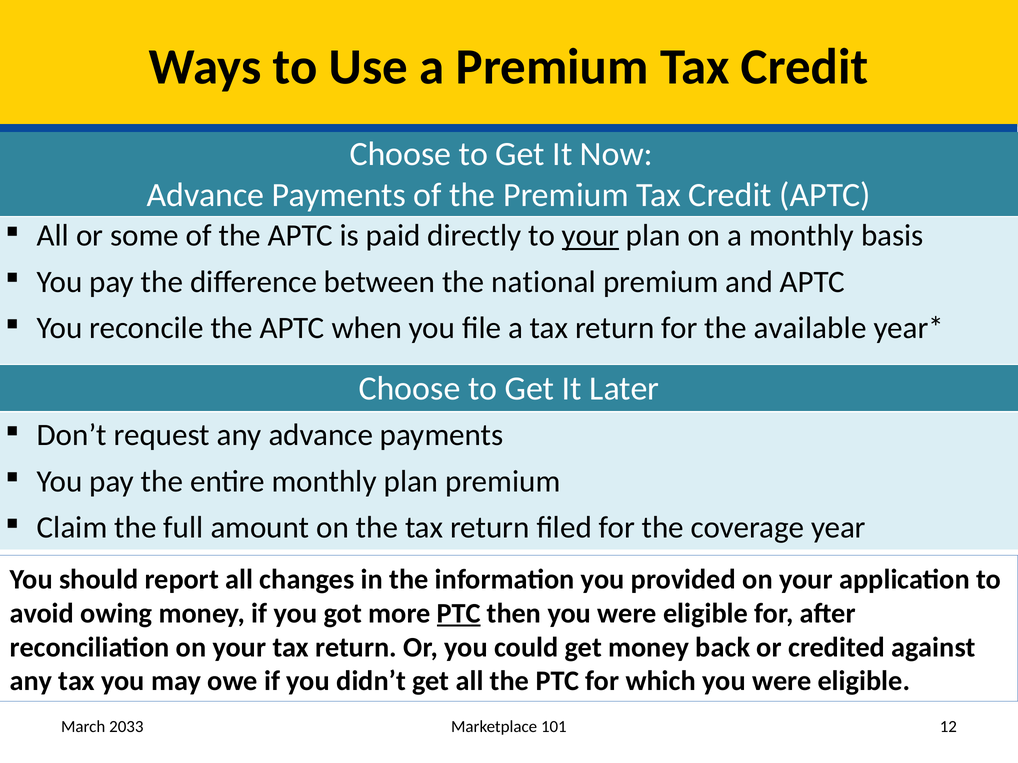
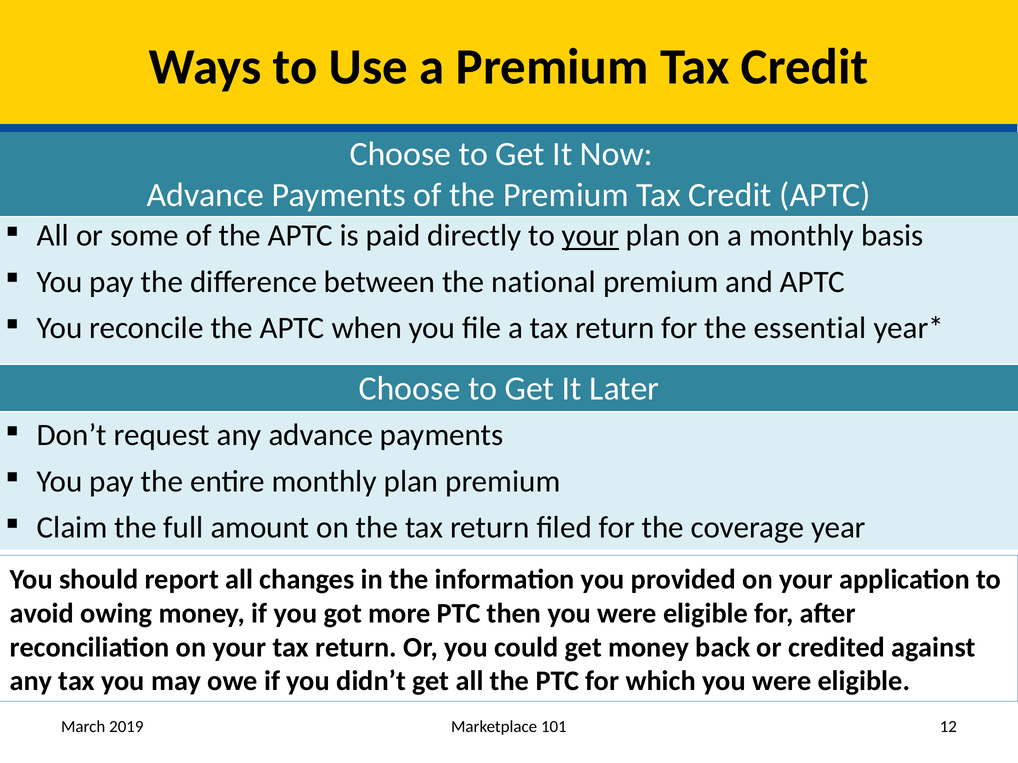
available: available -> essential
PTC at (459, 614) underline: present -> none
2033: 2033 -> 2019
